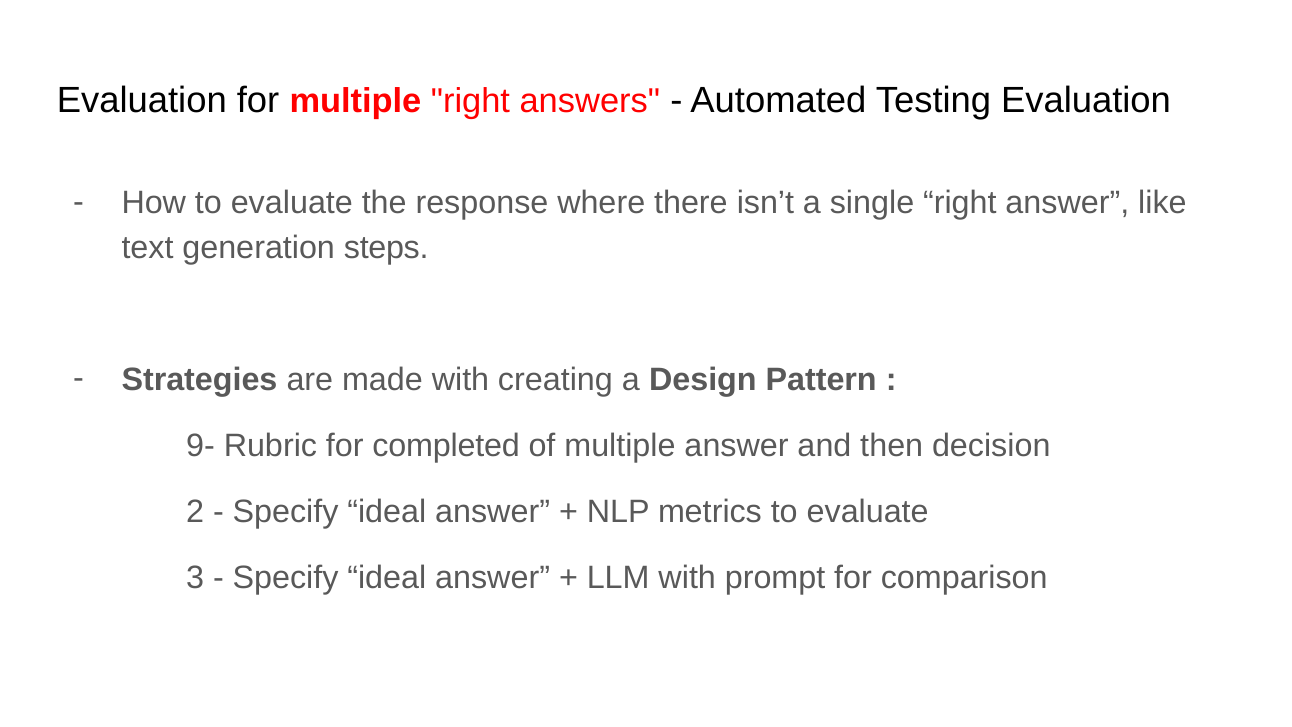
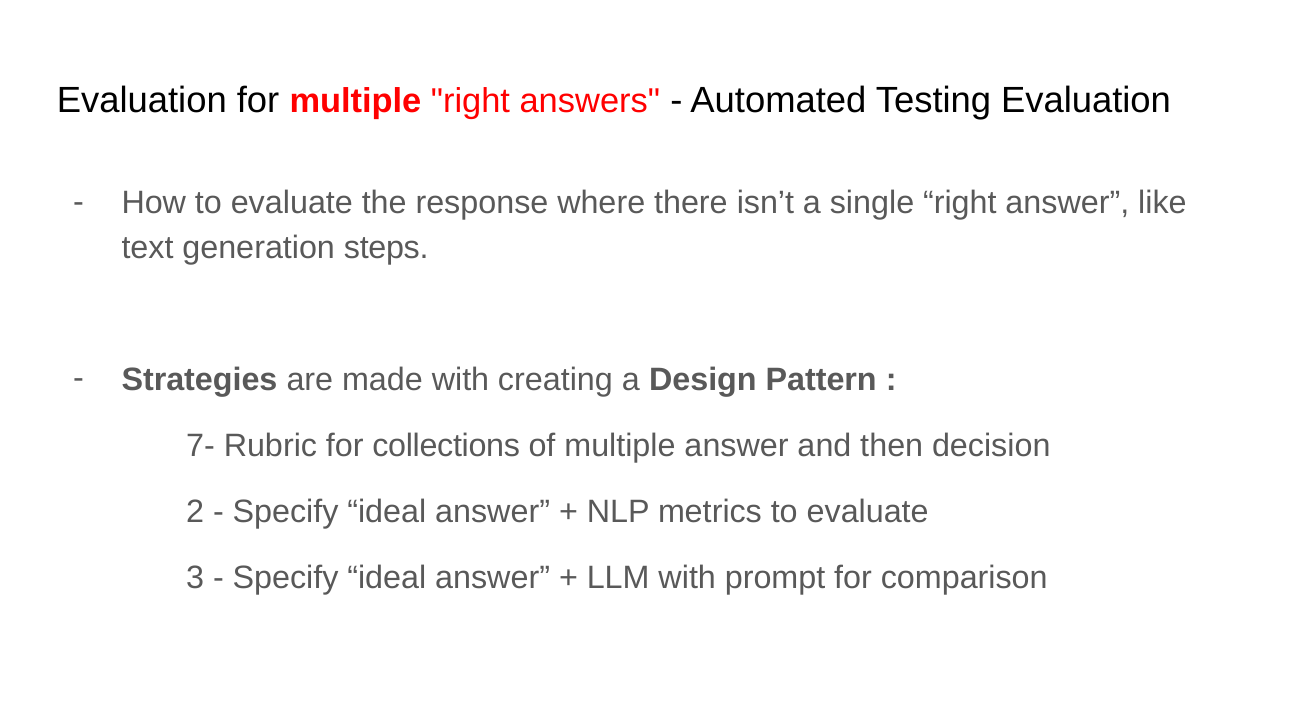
9-: 9- -> 7-
completed: completed -> collections
